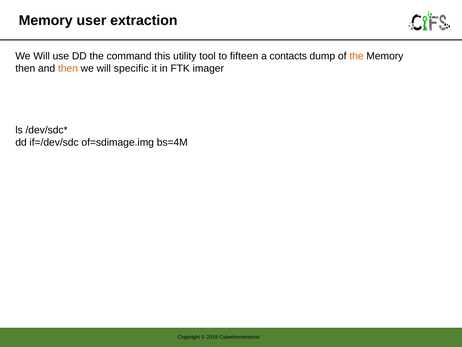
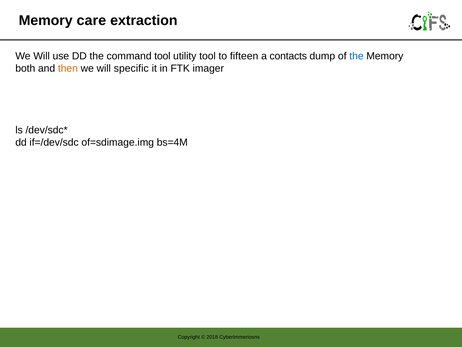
user: user -> care
command this: this -> tool
the at (356, 56) colour: orange -> blue
then at (25, 68): then -> both
